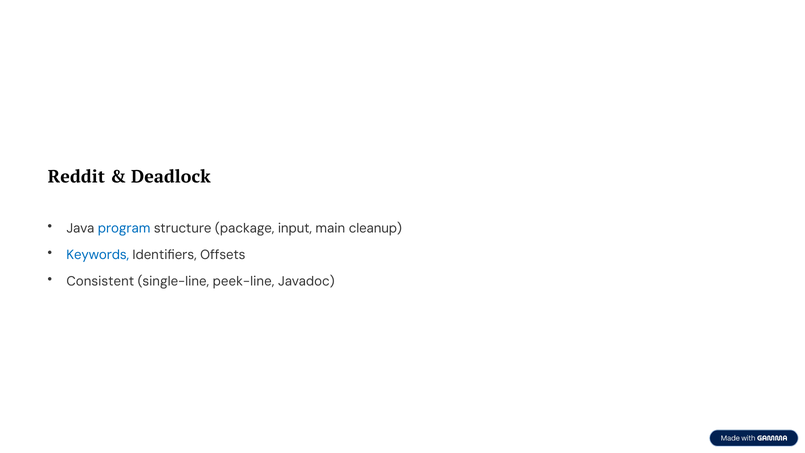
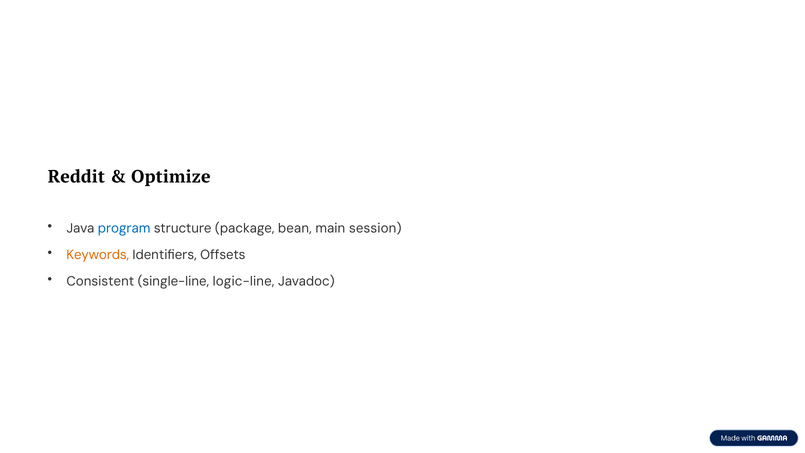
Deadlock: Deadlock -> Optimize
input: input -> bean
cleanup: cleanup -> session
Keywords colour: blue -> orange
peek-line: peek-line -> logic-line
